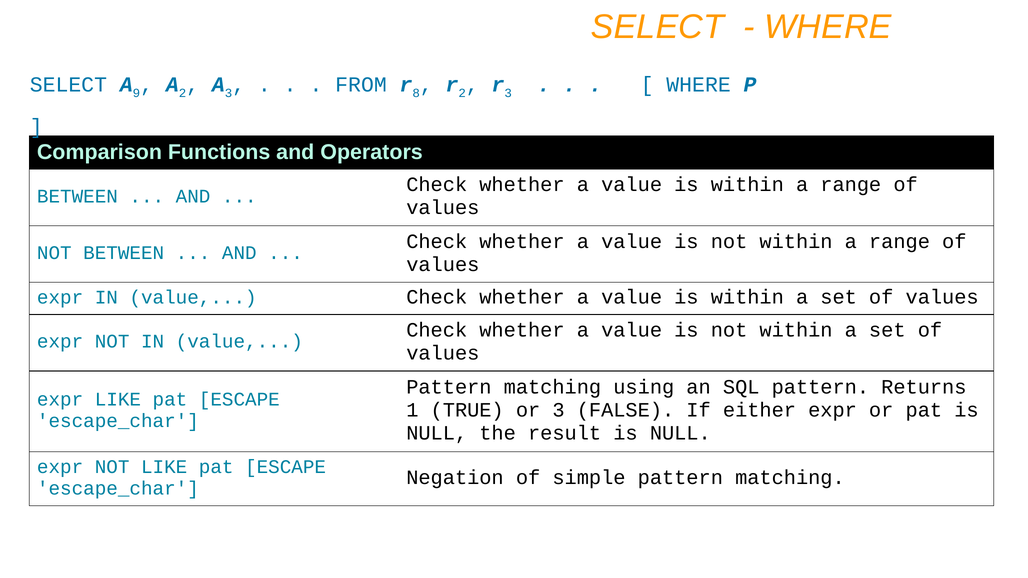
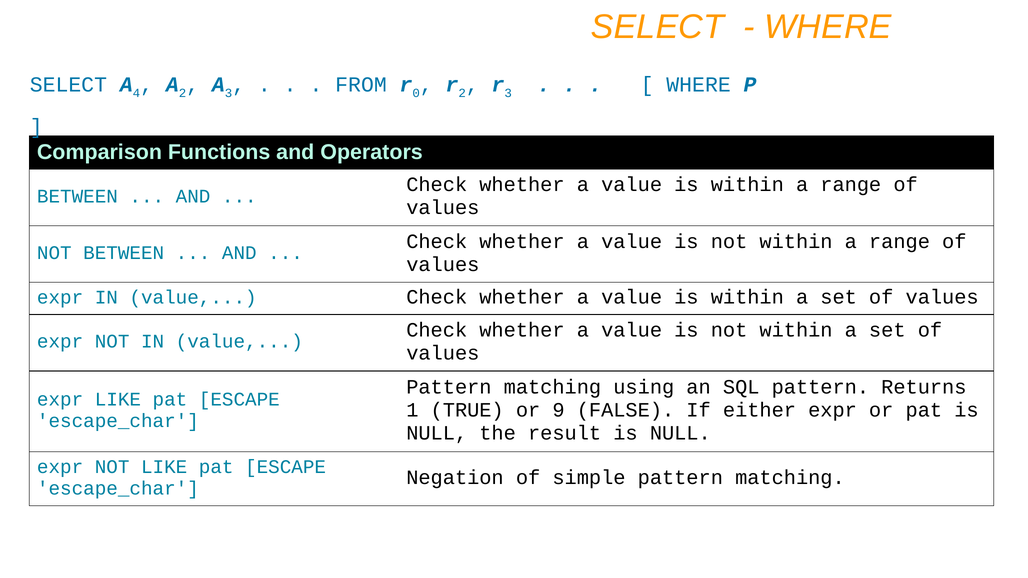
9: 9 -> 4
8: 8 -> 0
or 3: 3 -> 9
